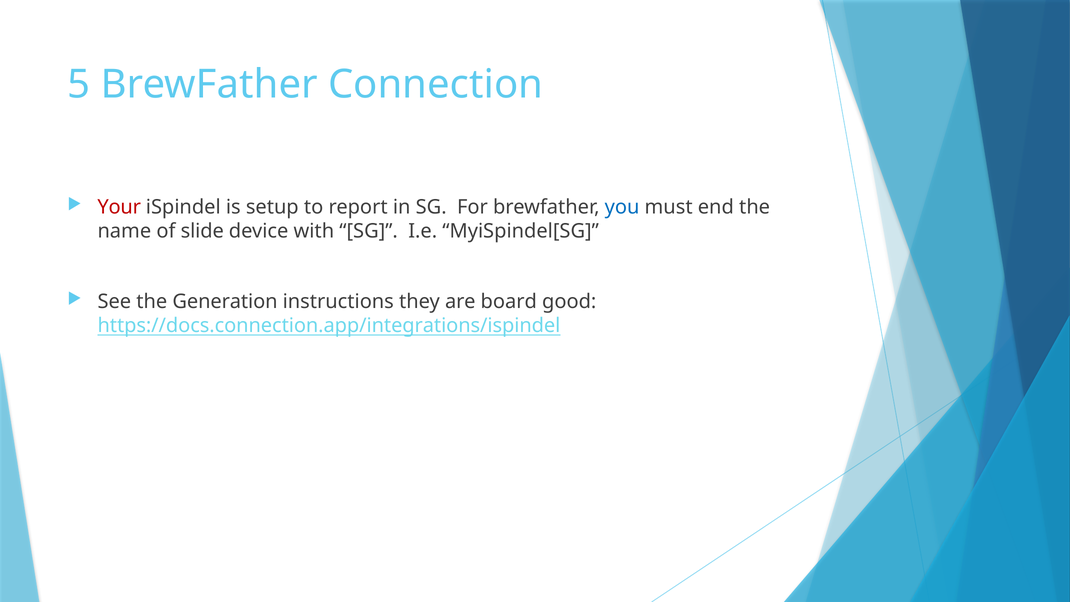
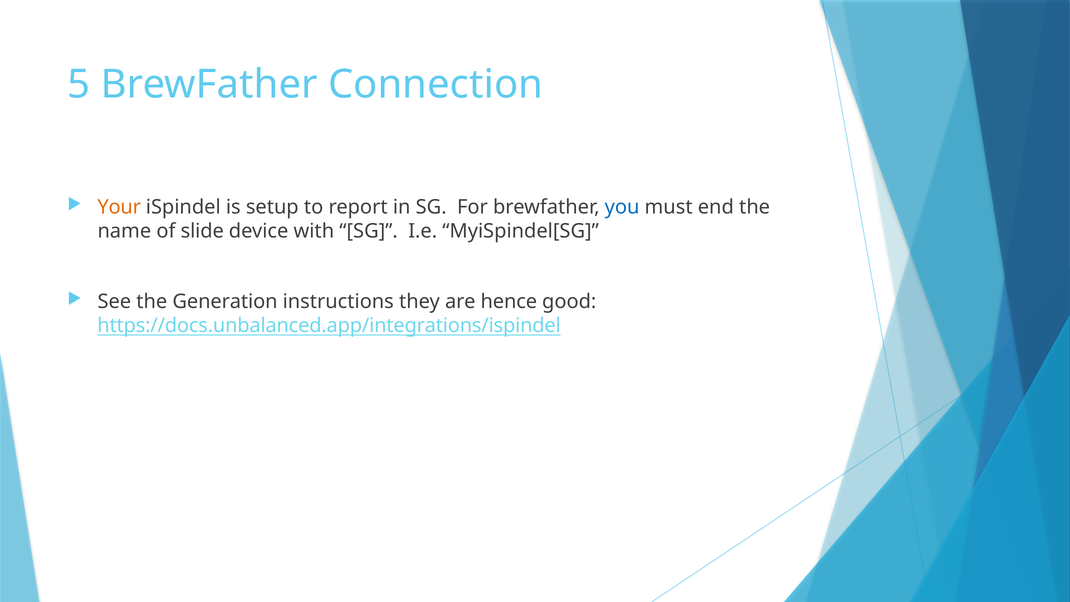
Your colour: red -> orange
board: board -> hence
https://docs.connection.app/integrations/ispindel: https://docs.connection.app/integrations/ispindel -> https://docs.unbalanced.app/integrations/ispindel
